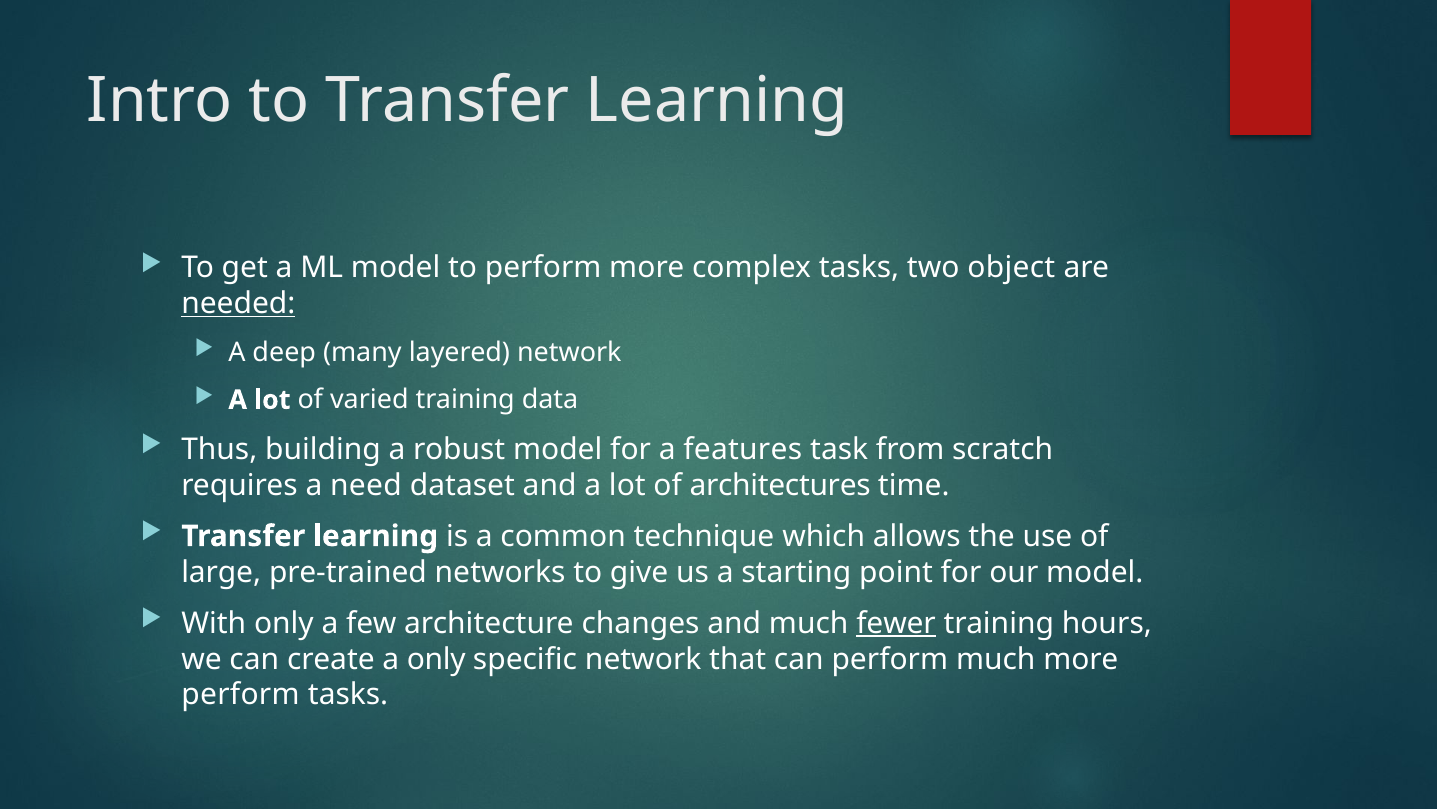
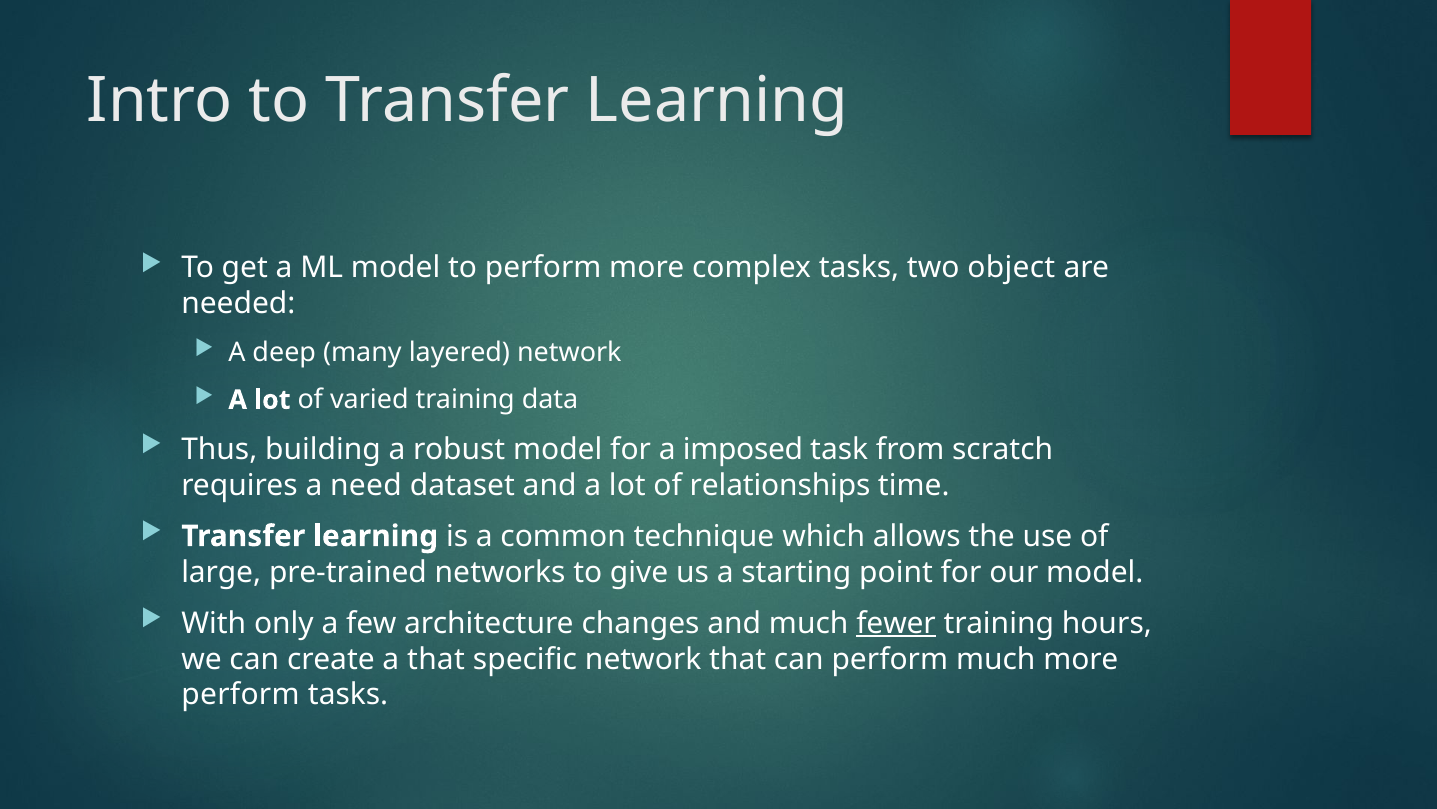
needed underline: present -> none
features: features -> imposed
architectures: architectures -> relationships
a only: only -> that
